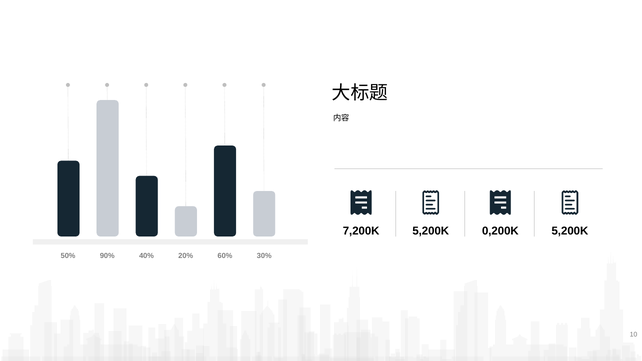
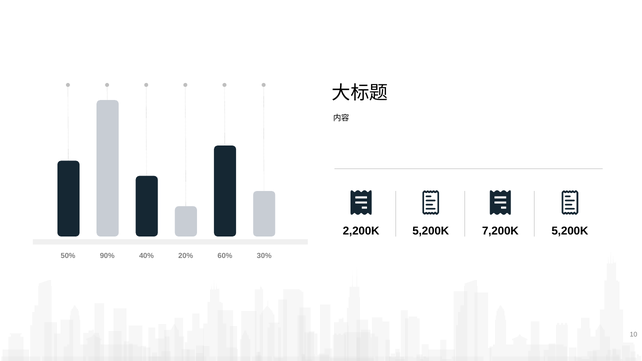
7,200K: 7,200K -> 2,200K
0,200K: 0,200K -> 7,200K
